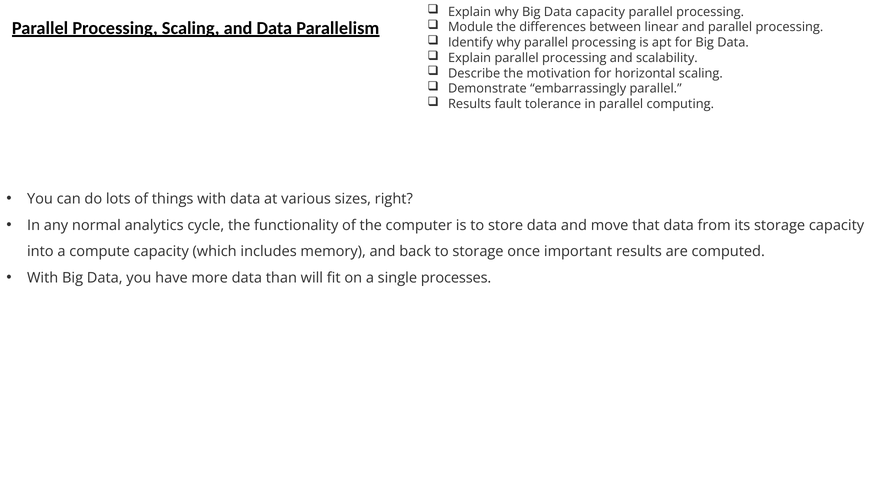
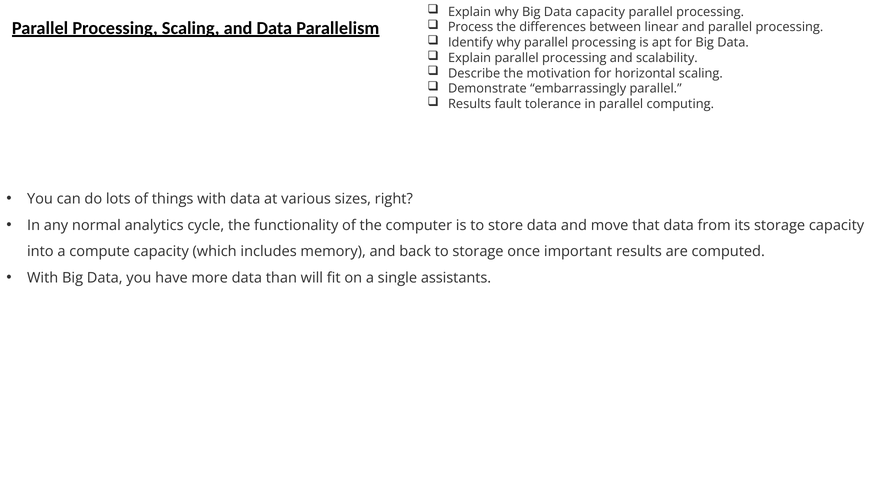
Module: Module -> Process
processes: processes -> assistants
